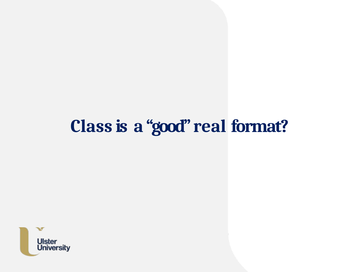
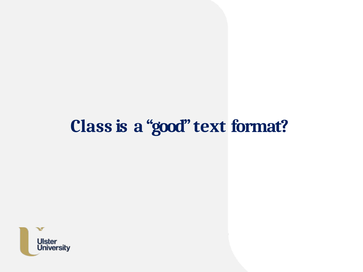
real: real -> text
